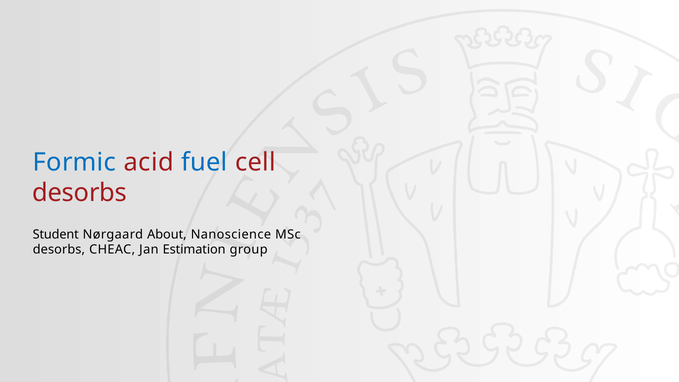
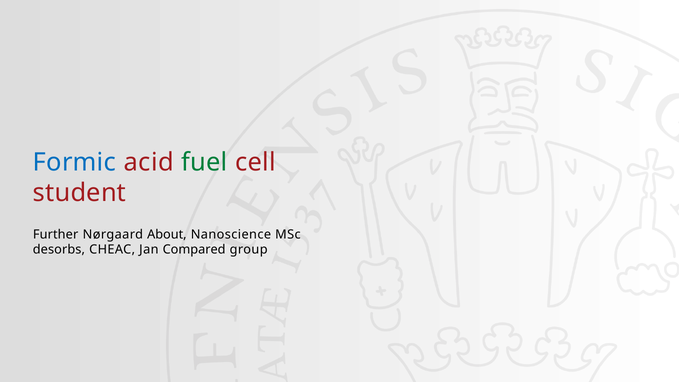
fuel colour: blue -> green
desorbs at (80, 193): desorbs -> student
Student: Student -> Further
Estimation: Estimation -> Compared
